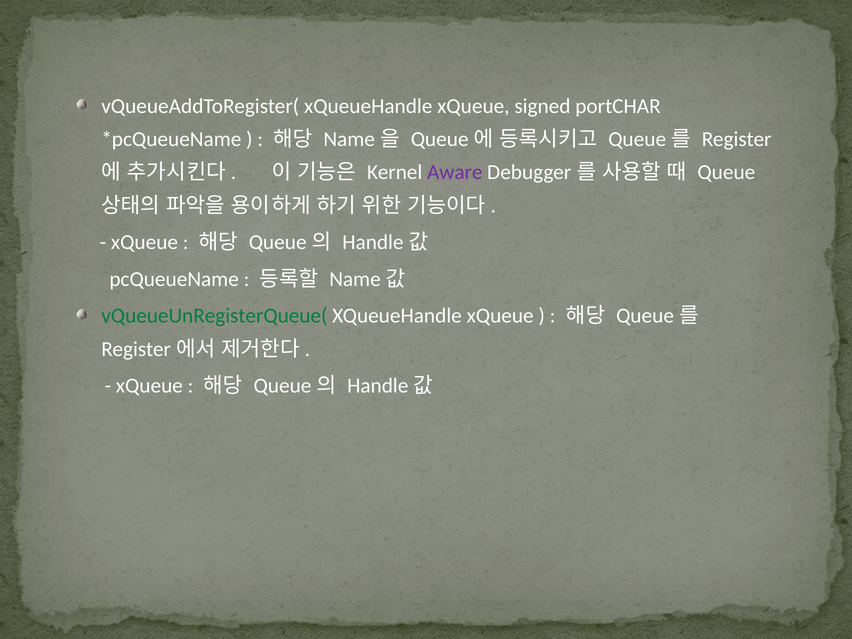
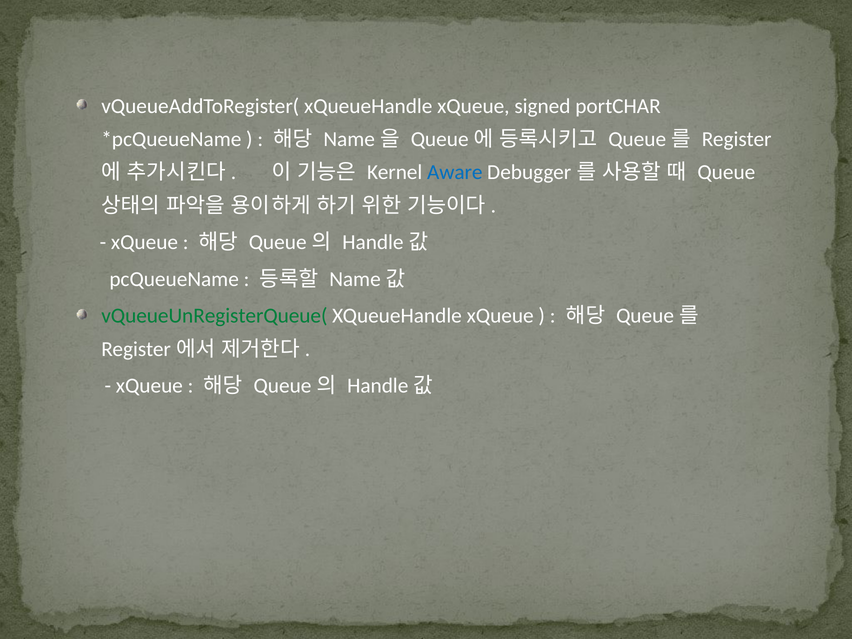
Aware colour: purple -> blue
